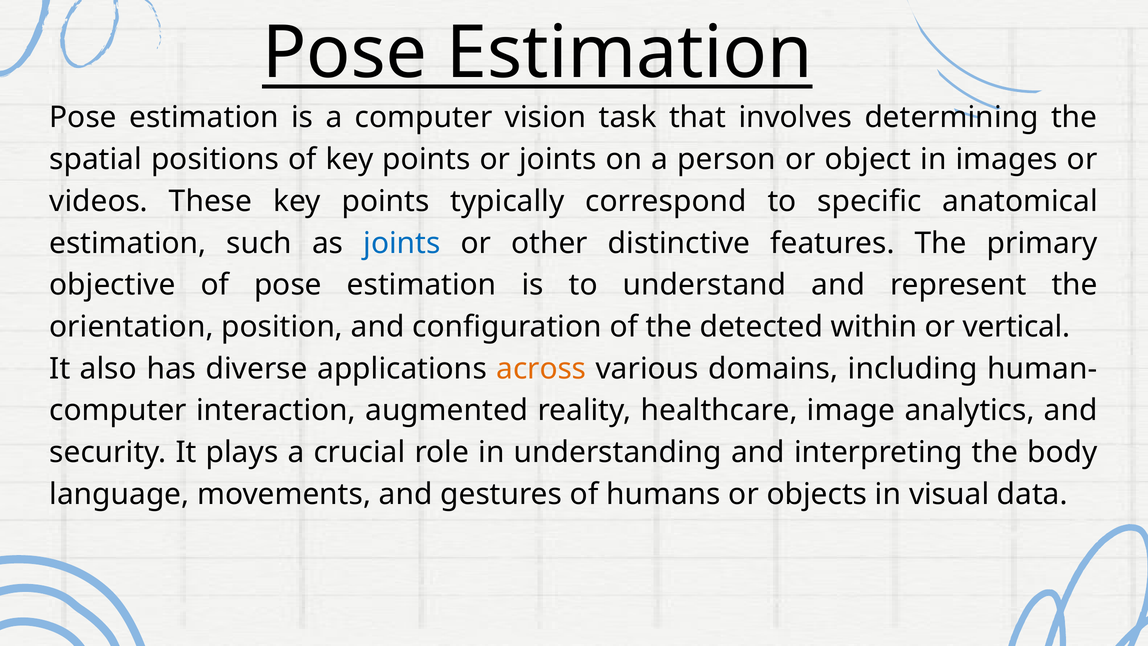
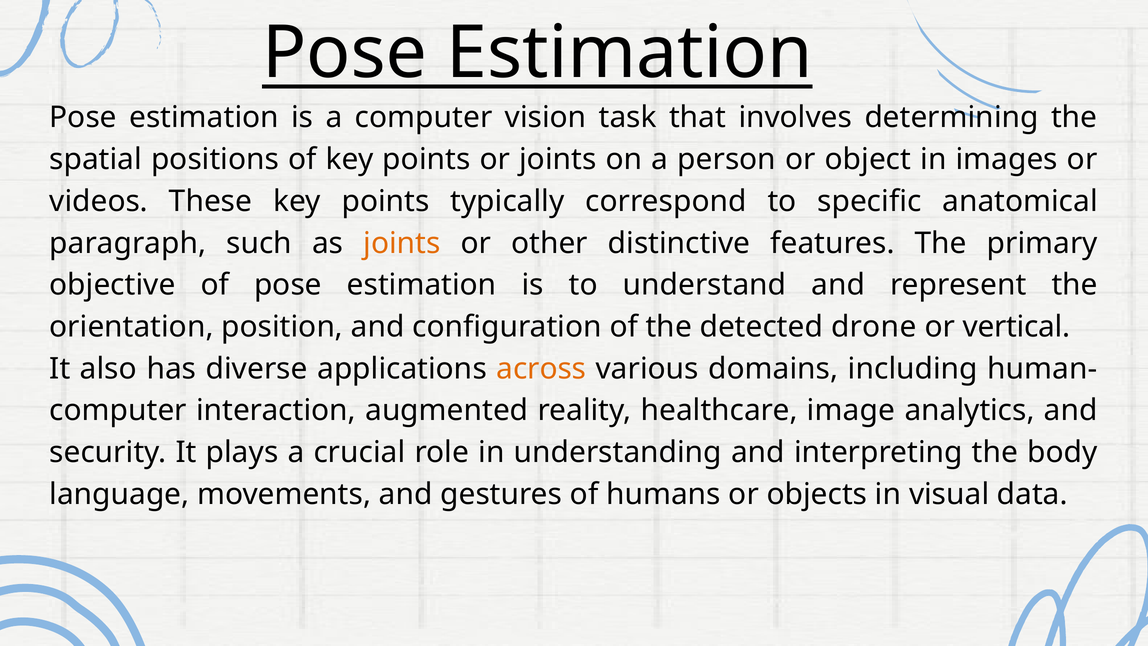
estimation at (128, 243): estimation -> paragraph
joints at (402, 243) colour: blue -> orange
within: within -> drone
